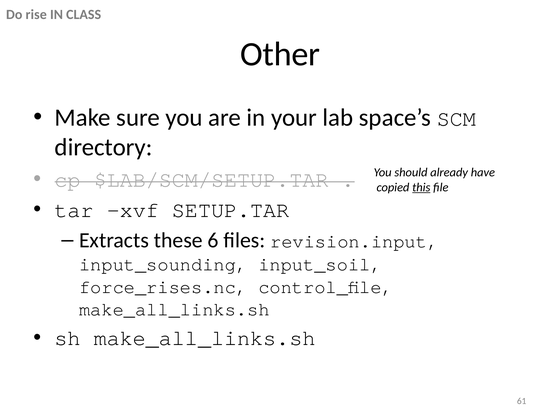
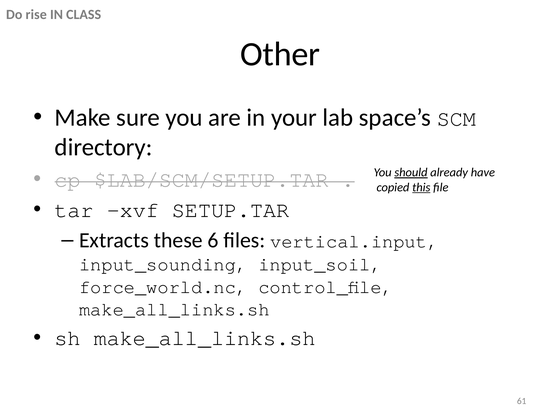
should underline: none -> present
revision.input: revision.input -> vertical.input
force_rises.nc: force_rises.nc -> force_world.nc
